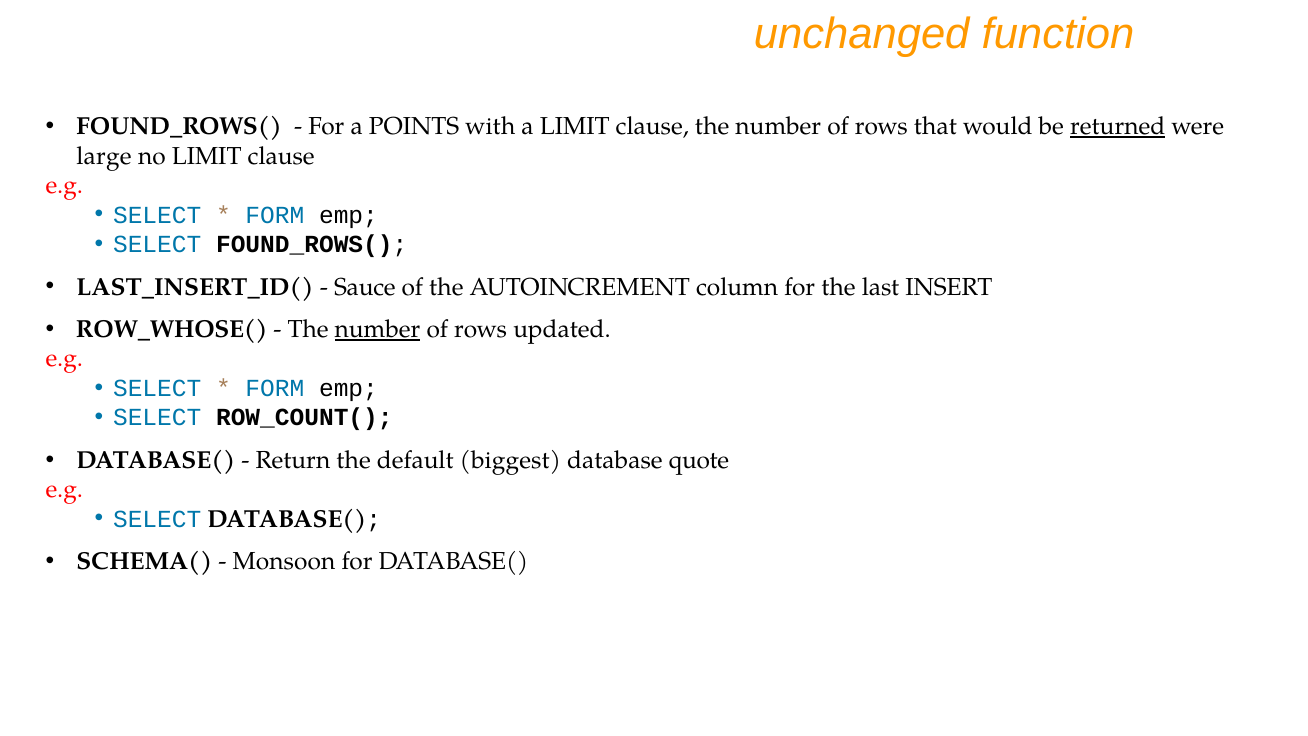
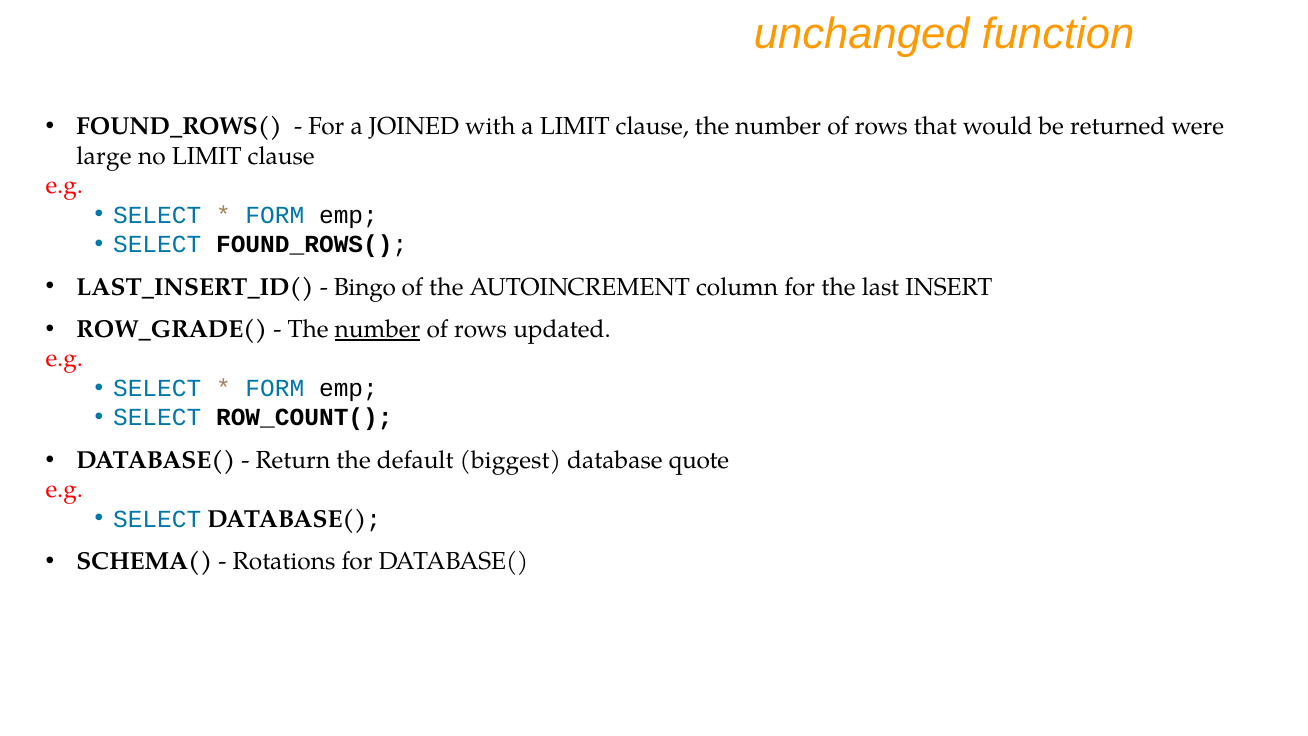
POINTS: POINTS -> JOINED
returned underline: present -> none
Sauce: Sauce -> Bingo
ROW_WHOSE(: ROW_WHOSE( -> ROW_GRADE(
Monsoon: Monsoon -> Rotations
